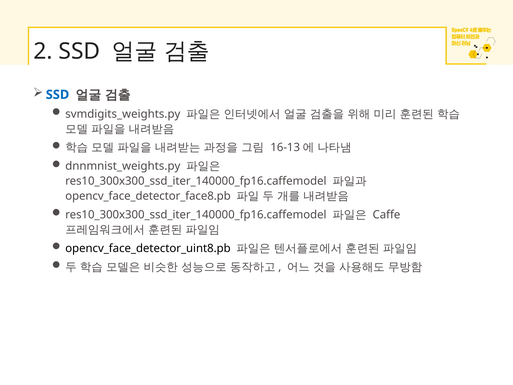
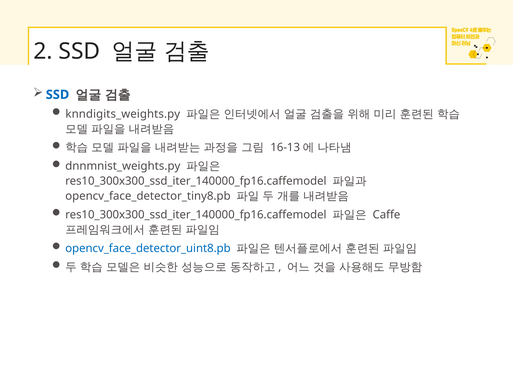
svmdigits_weights.py: svmdigits_weights.py -> knndigits_weights.py
opencv_face_detector_face8.pb: opencv_face_detector_face8.pb -> opencv_face_detector_tiny8.pb
opencv_face_detector_uint8.pb colour: black -> blue
